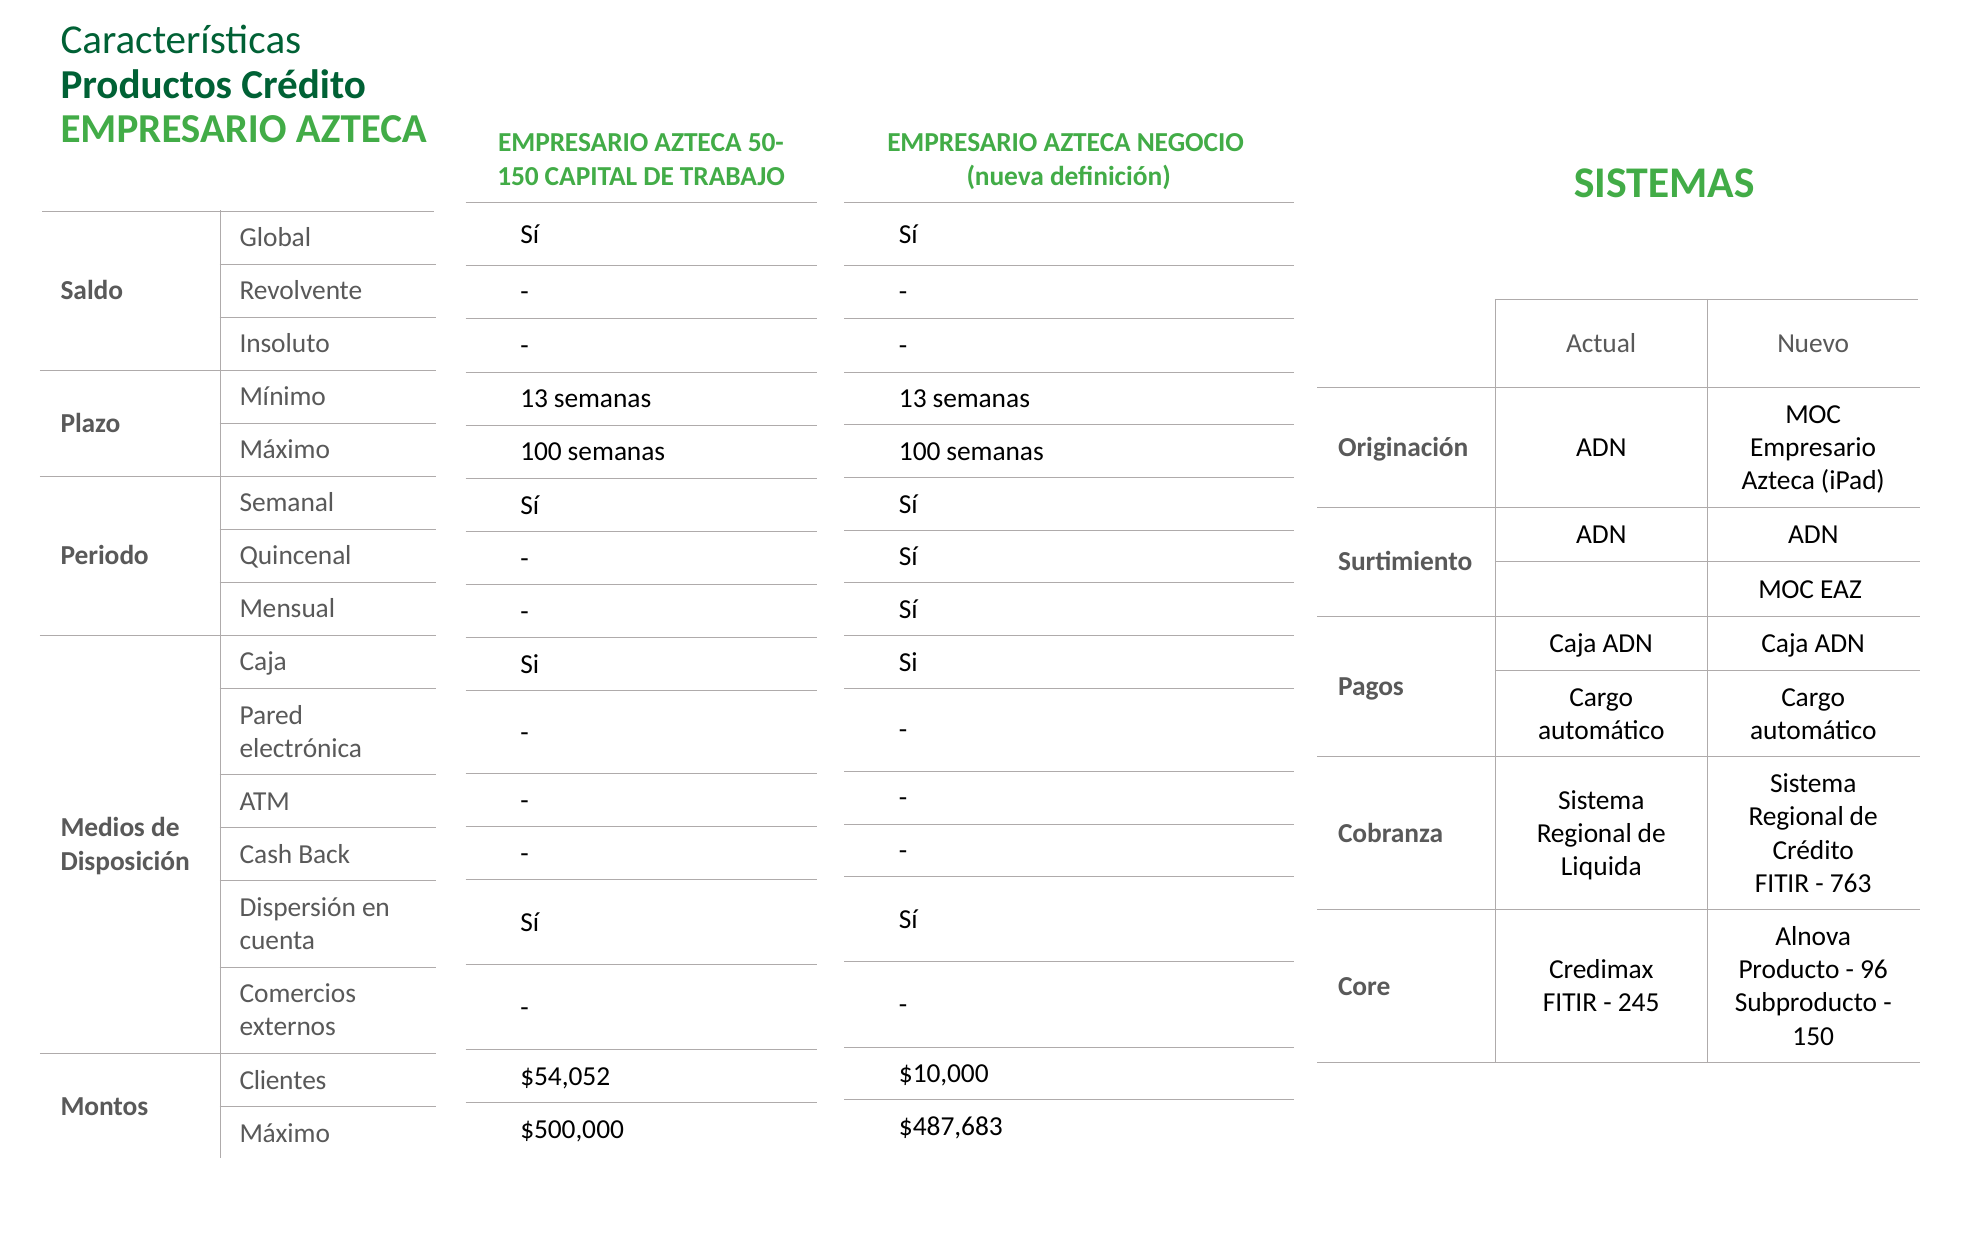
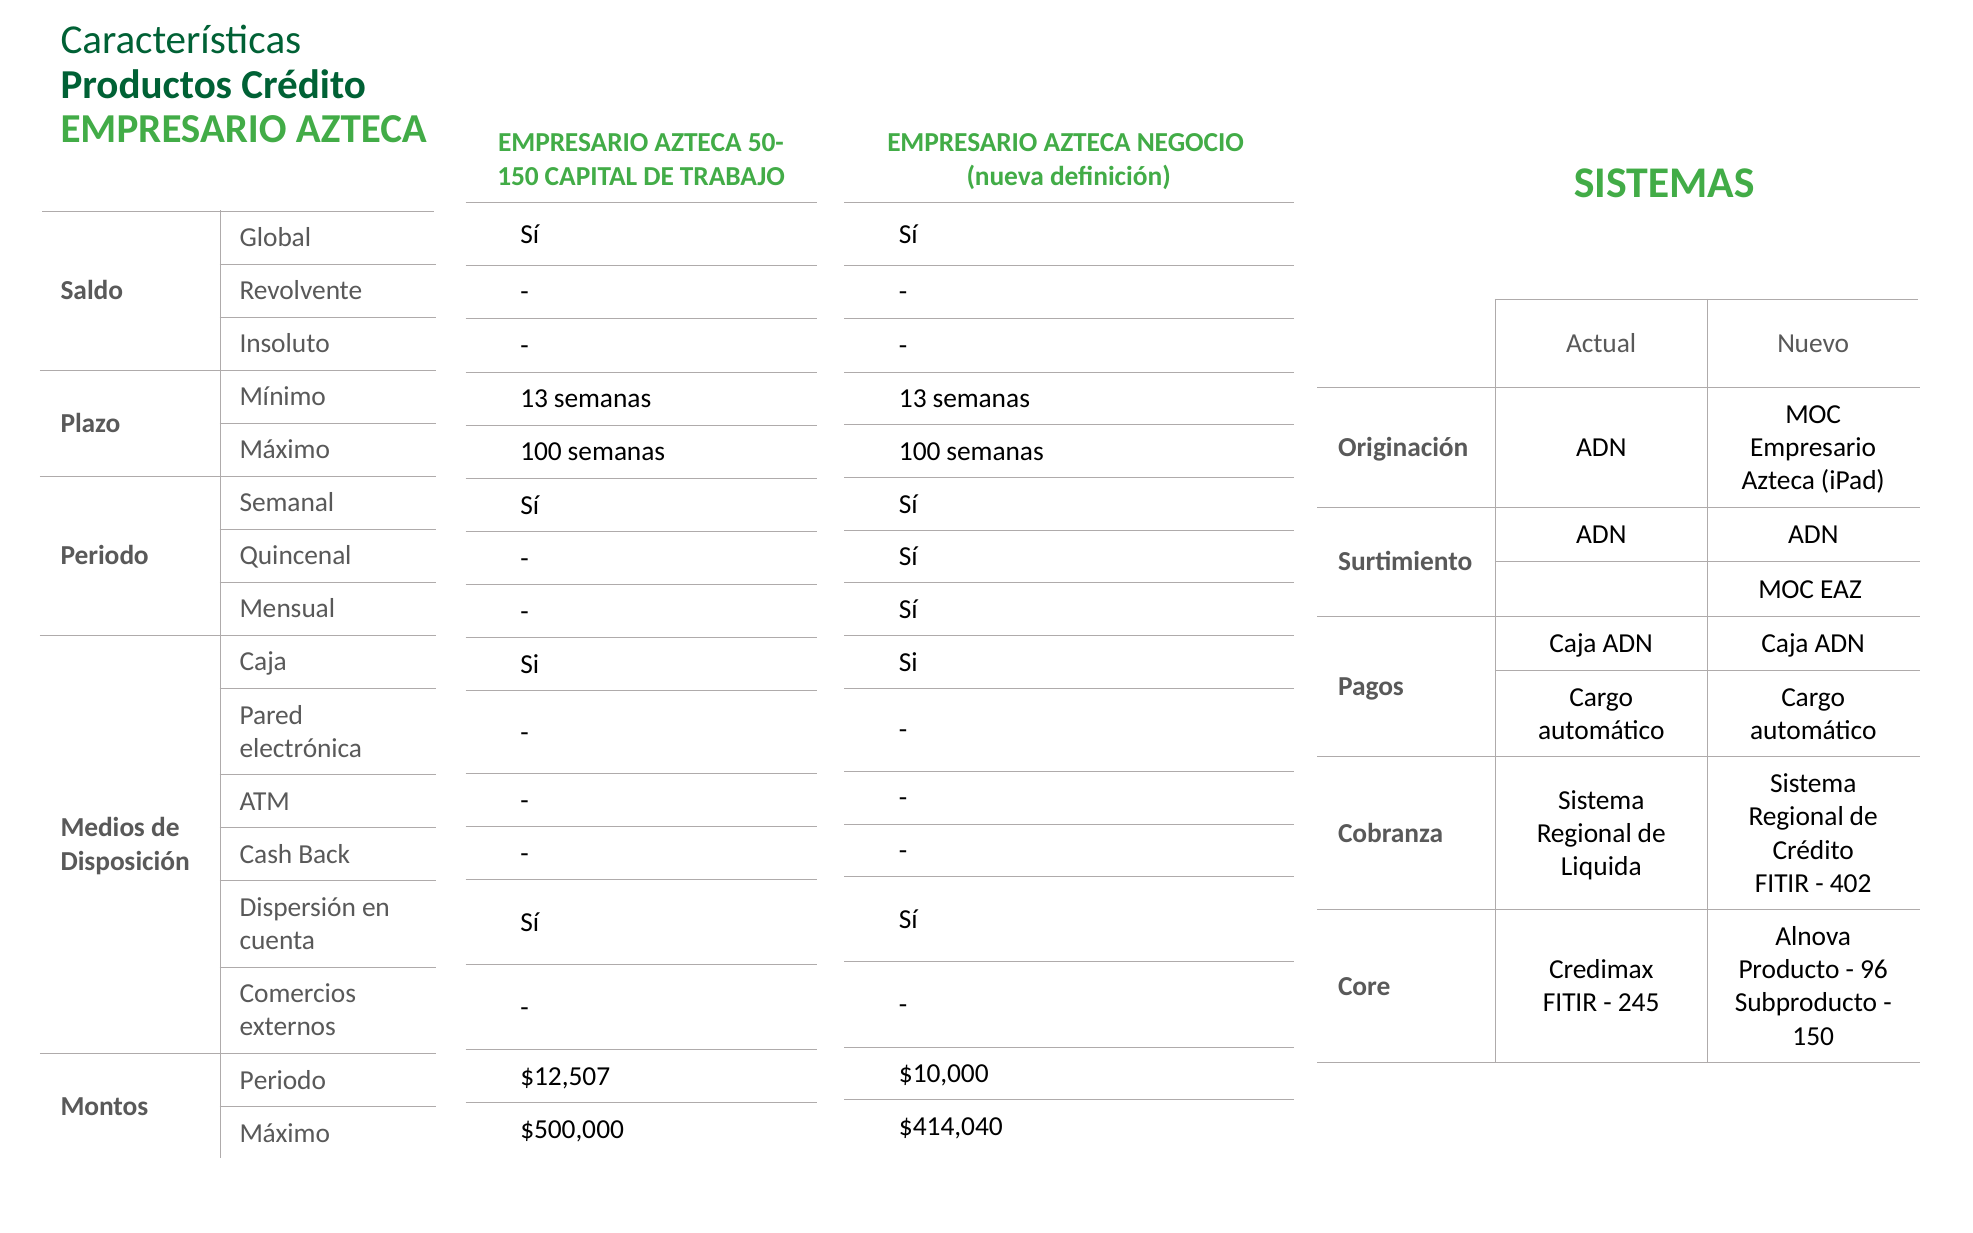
763: 763 -> 402
$54,052: $54,052 -> $12,507
Clientes at (283, 1080): Clientes -> Periodo
$487,683: $487,683 -> $414,040
